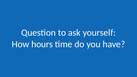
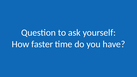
hours: hours -> faster
